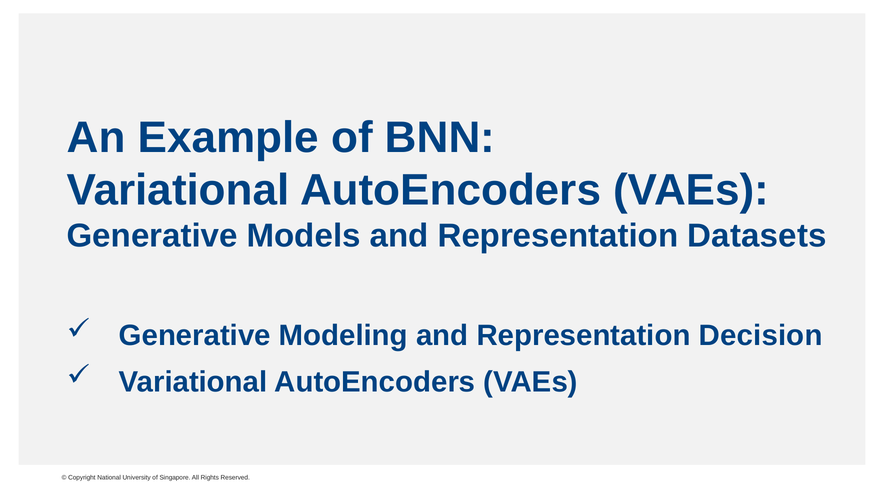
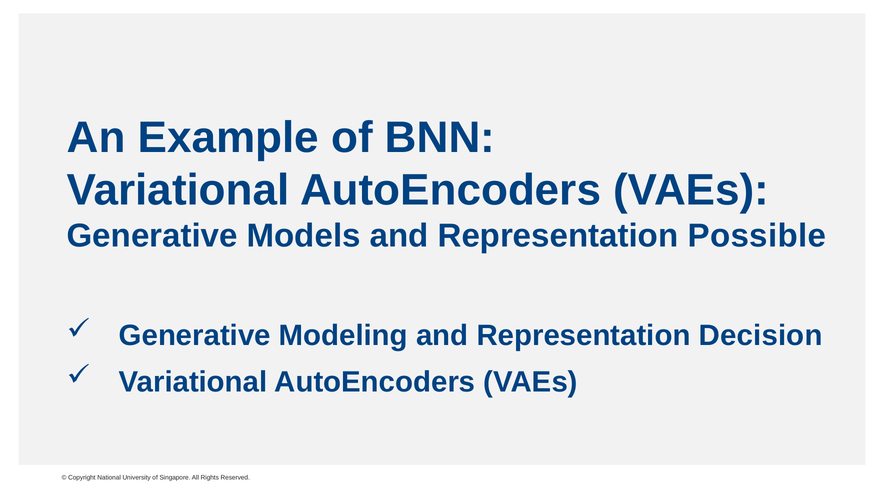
Datasets: Datasets -> Possible
